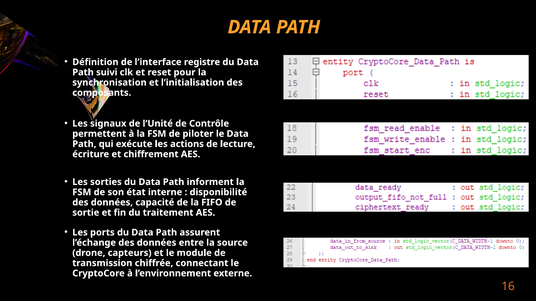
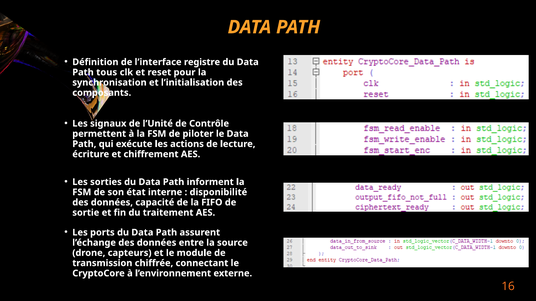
suivi: suivi -> tous
